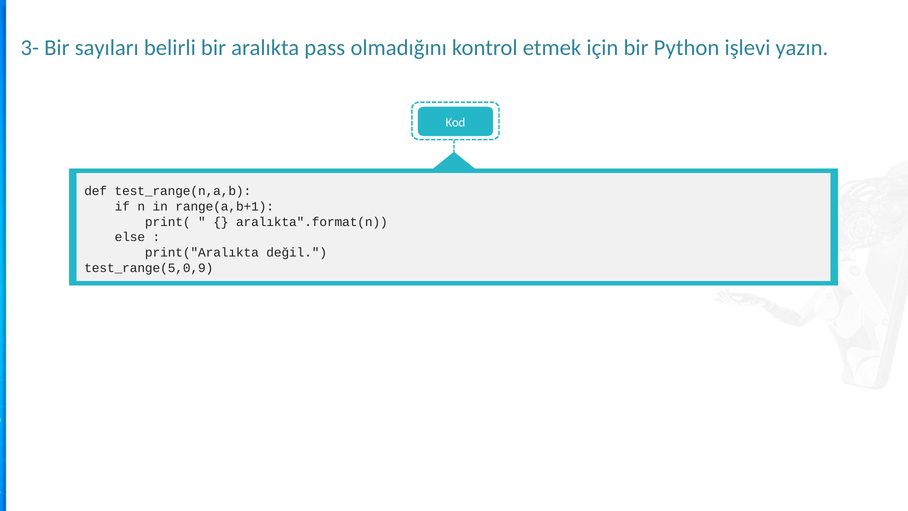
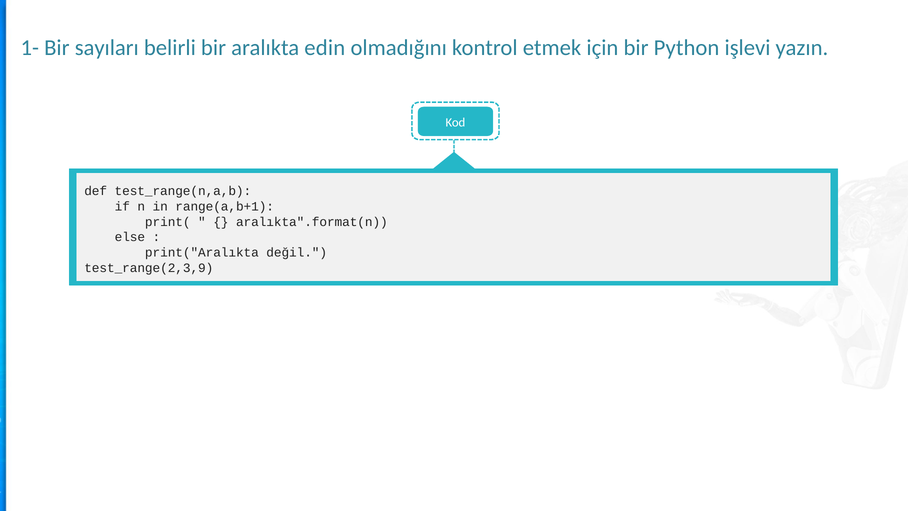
3-: 3- -> 1-
pass: pass -> edin
test_range(5,0,9: test_range(5,0,9 -> test_range(2,3,9
